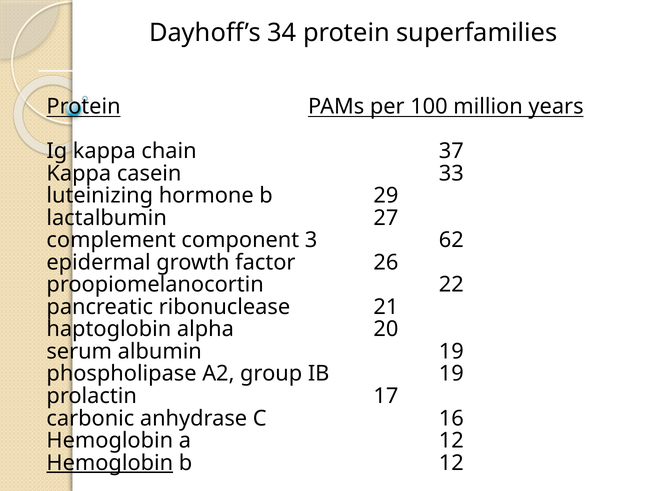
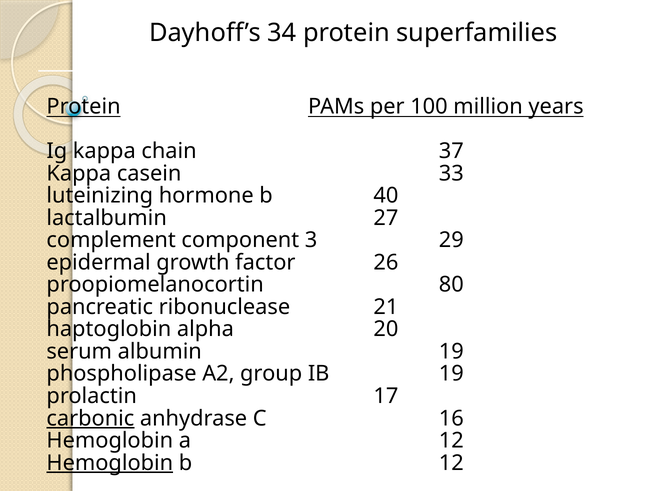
29: 29 -> 40
62: 62 -> 29
22: 22 -> 80
carbonic underline: none -> present
